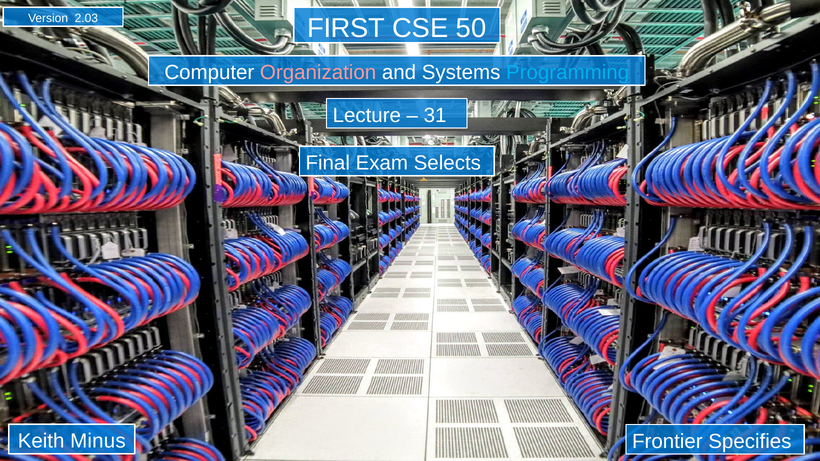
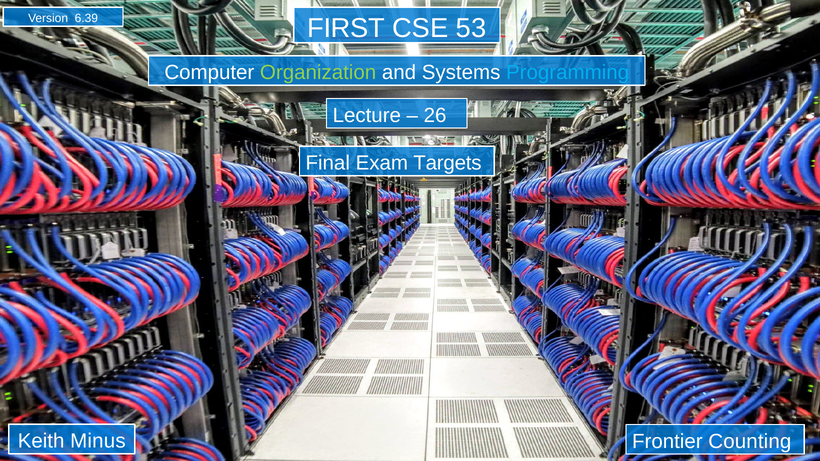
2.03: 2.03 -> 6.39
50: 50 -> 53
Organization colour: pink -> light green
31: 31 -> 26
Selects: Selects -> Targets
Specifies: Specifies -> Counting
